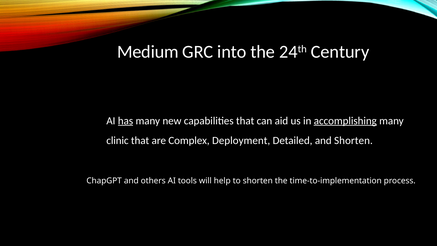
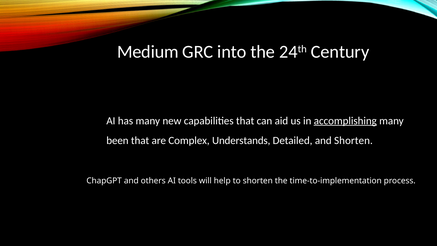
has underline: present -> none
clinic: clinic -> been
Deployment: Deployment -> Understands
